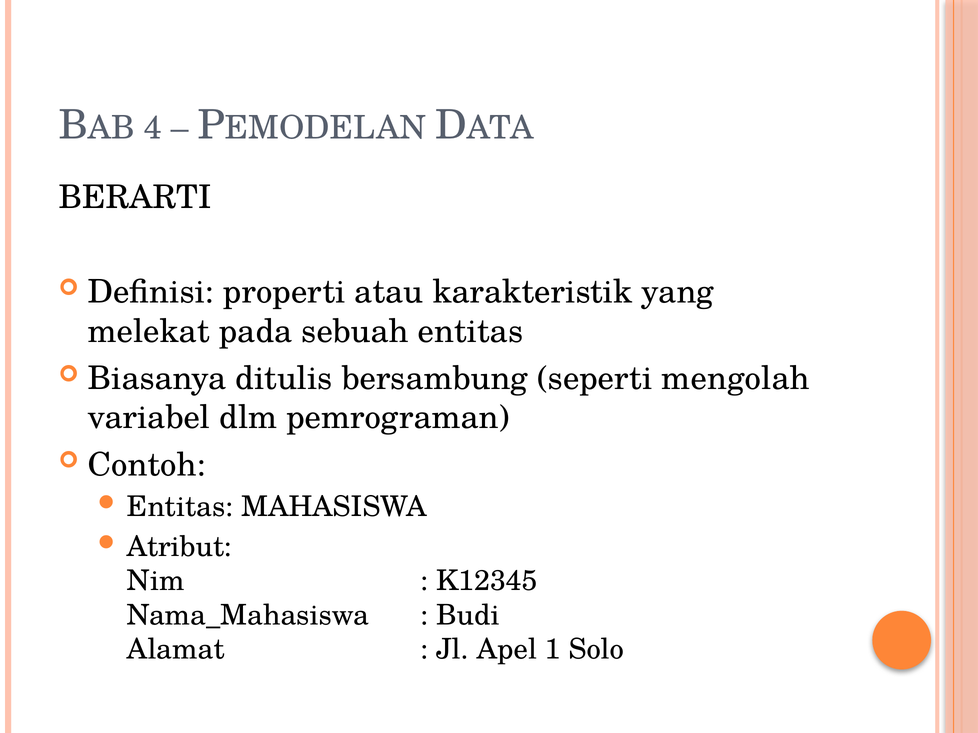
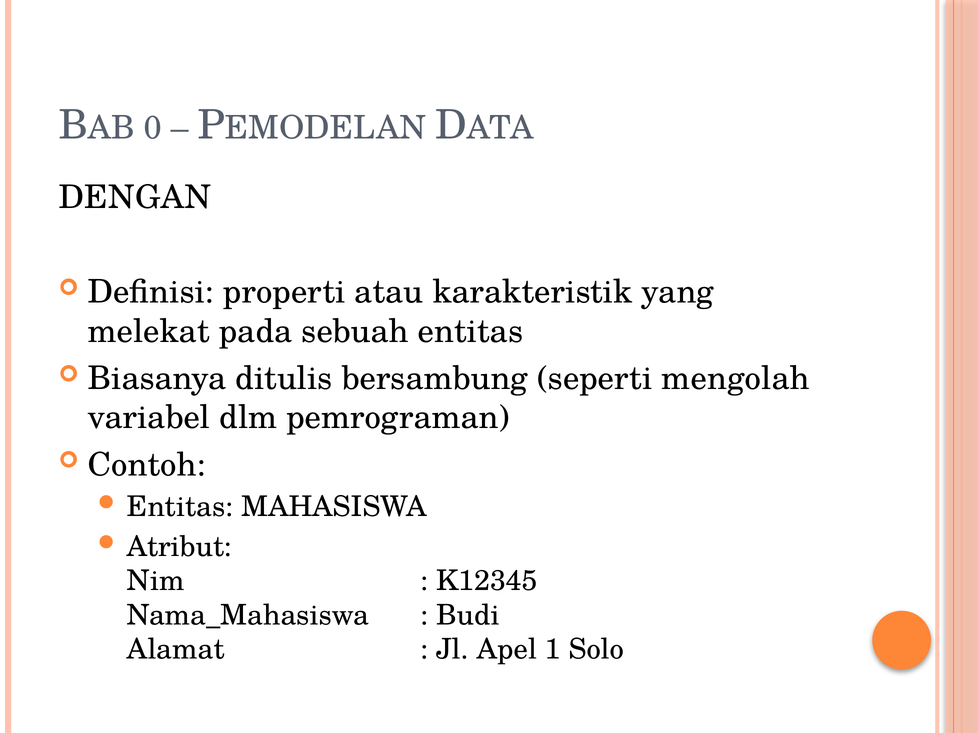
4: 4 -> 0
BERARTI: BERARTI -> DENGAN
